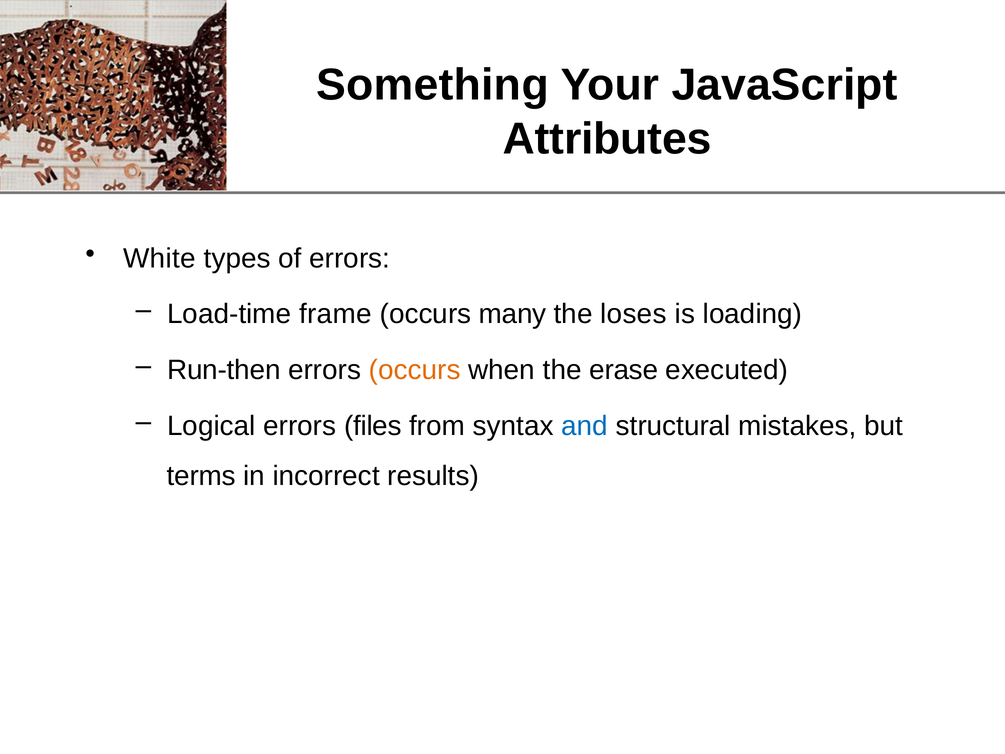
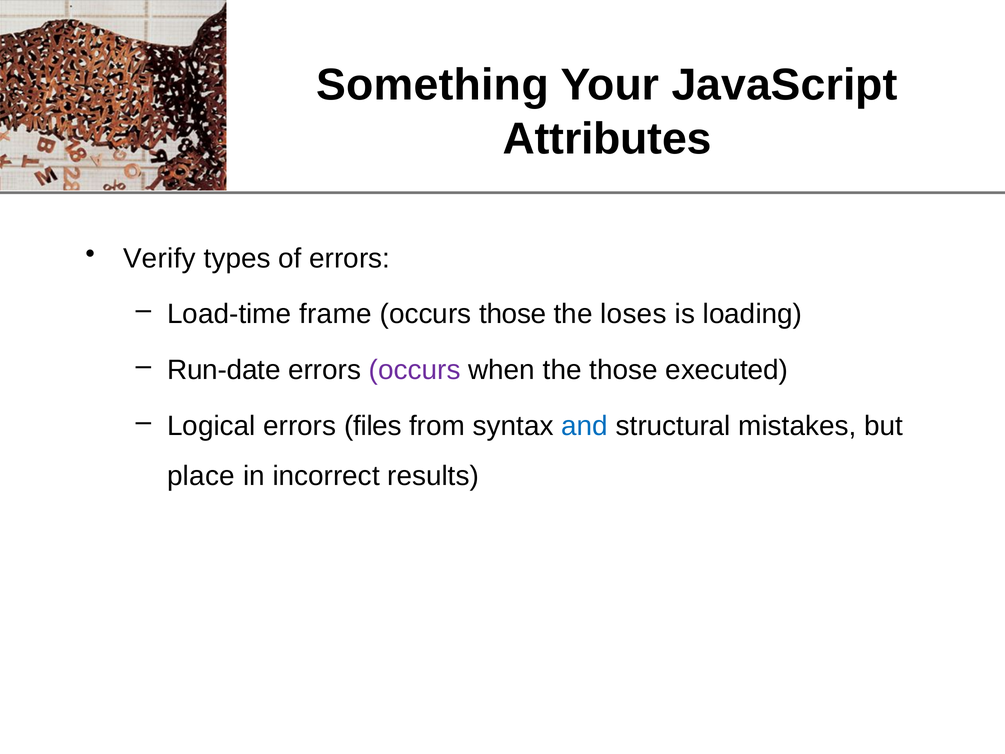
White: White -> Verify
occurs many: many -> those
Run-then: Run-then -> Run-date
occurs at (415, 370) colour: orange -> purple
the erase: erase -> those
terms: terms -> place
